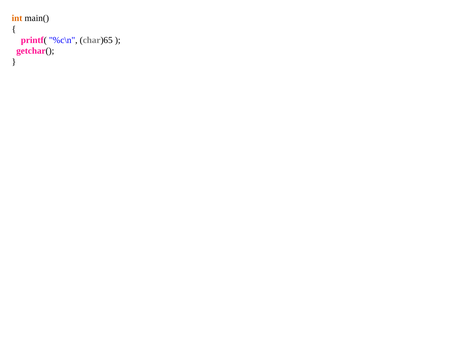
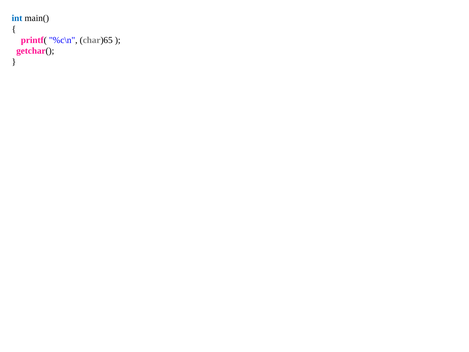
int colour: orange -> blue
